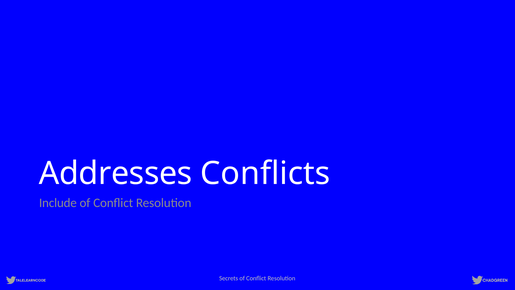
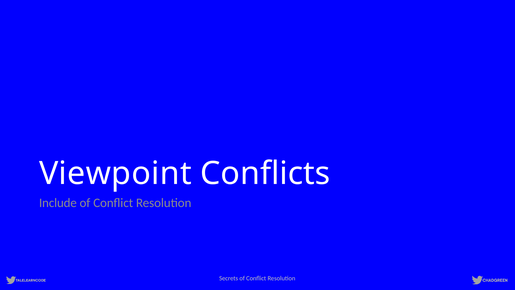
Addresses: Addresses -> Viewpoint
